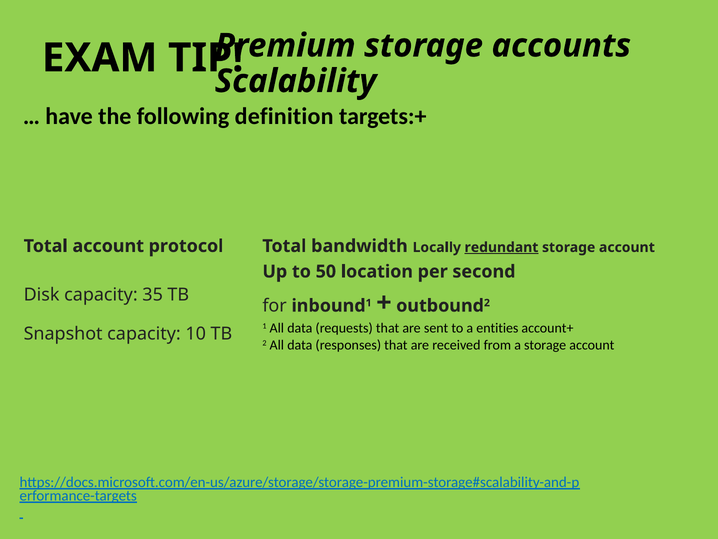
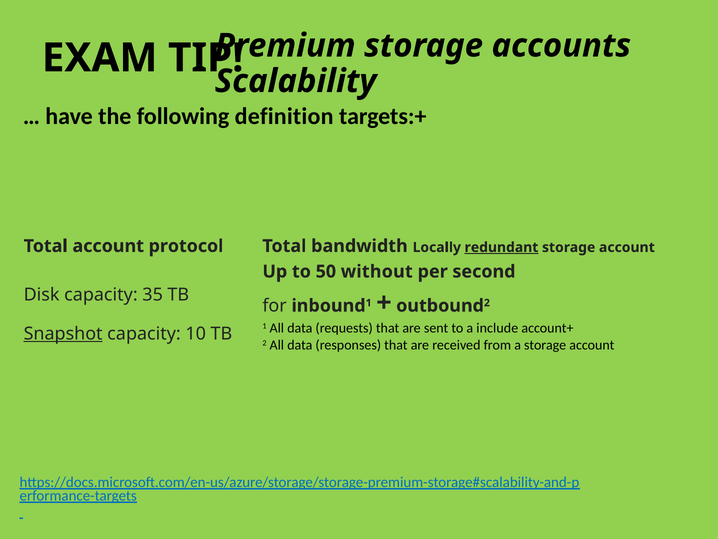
location: location -> without
entities: entities -> include
Snapshot underline: none -> present
